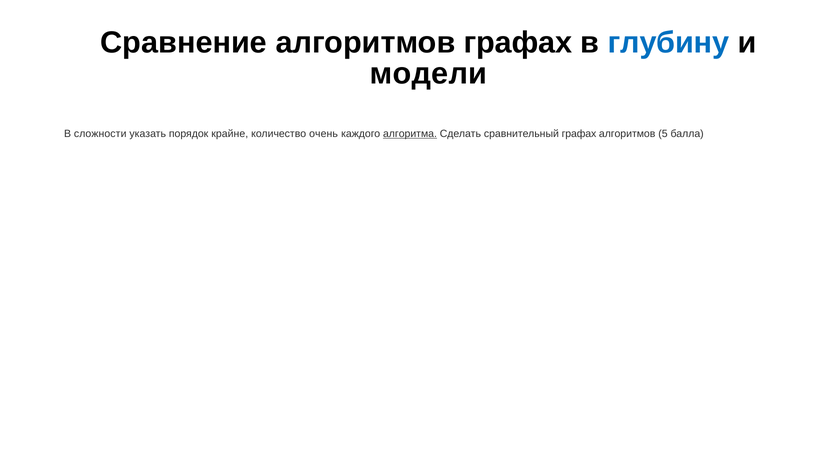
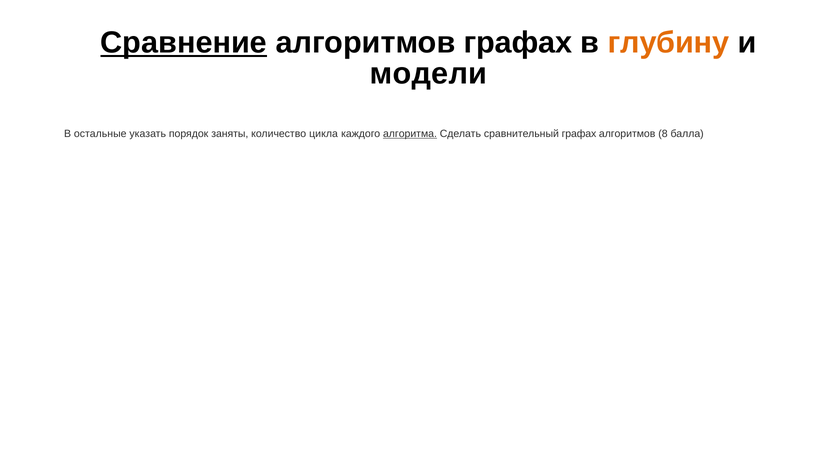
Сравнение underline: none -> present
глубину colour: blue -> orange
сложности: сложности -> остальные
крайне: крайне -> заняты
очень: очень -> цикла
5: 5 -> 8
